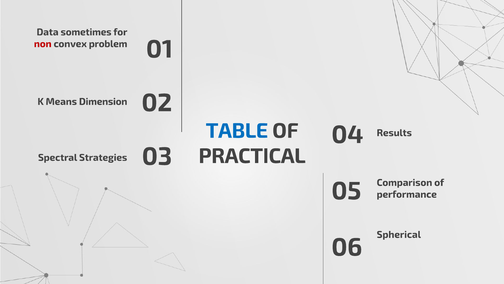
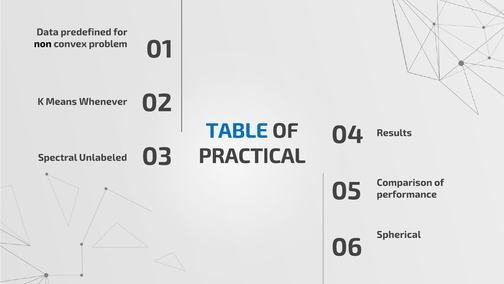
sometimes: sometimes -> predefined
non colour: red -> black
Dimension: Dimension -> Whenever
Strategies: Strategies -> Unlabeled
